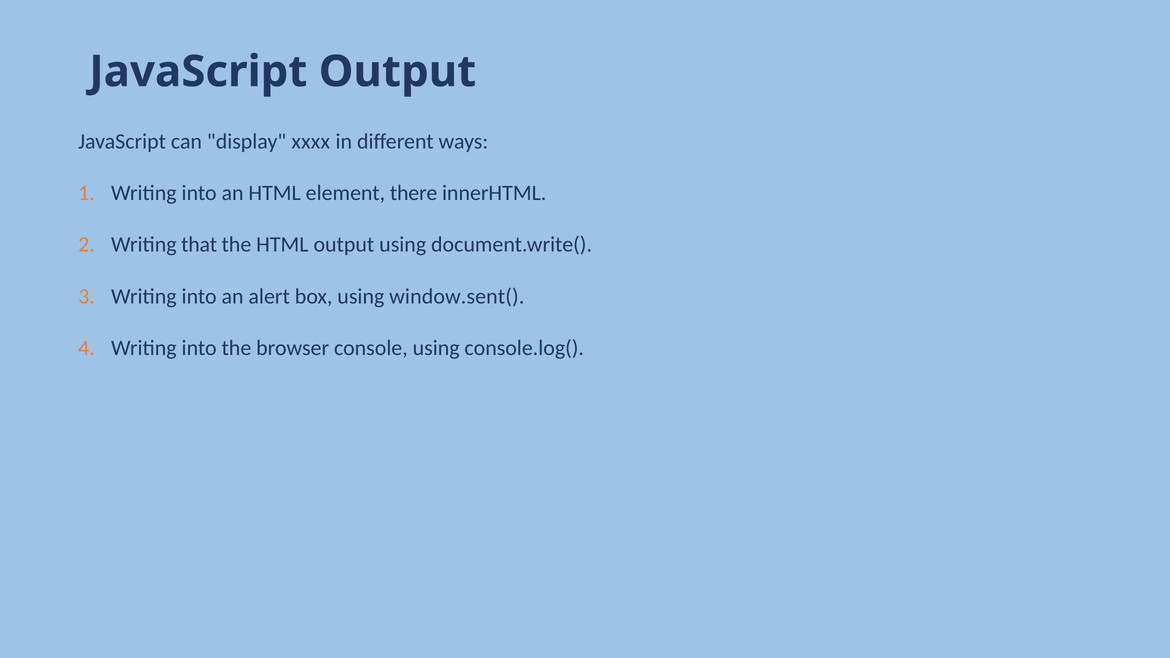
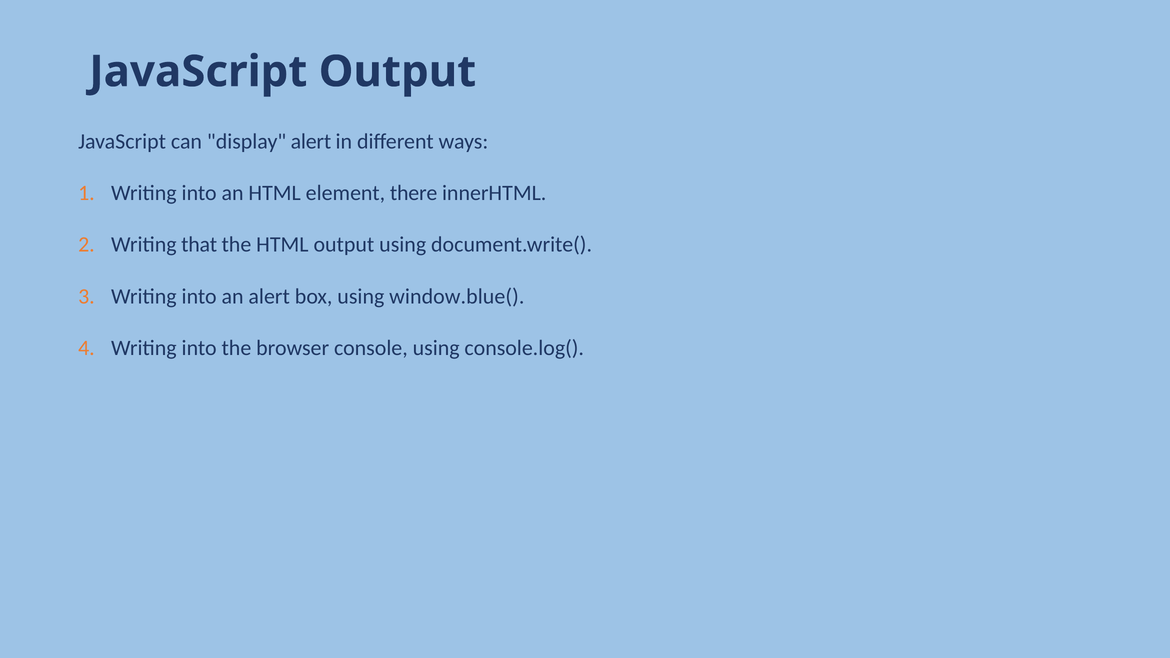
display xxxx: xxxx -> alert
window.sent(: window.sent( -> window.blue(
